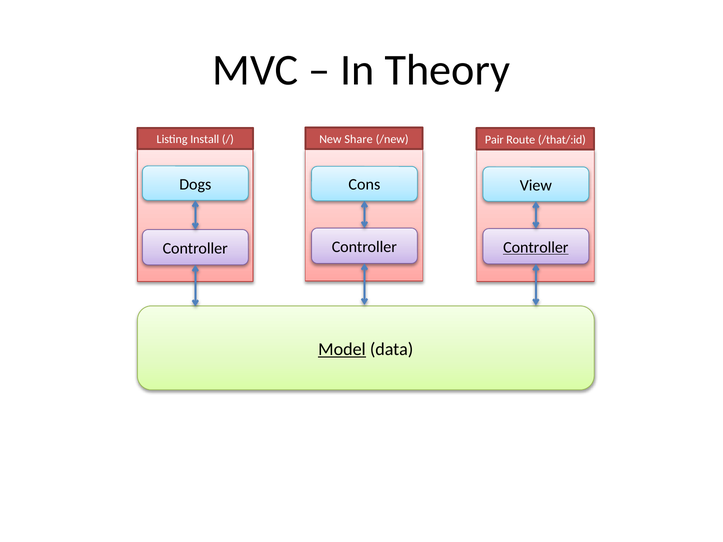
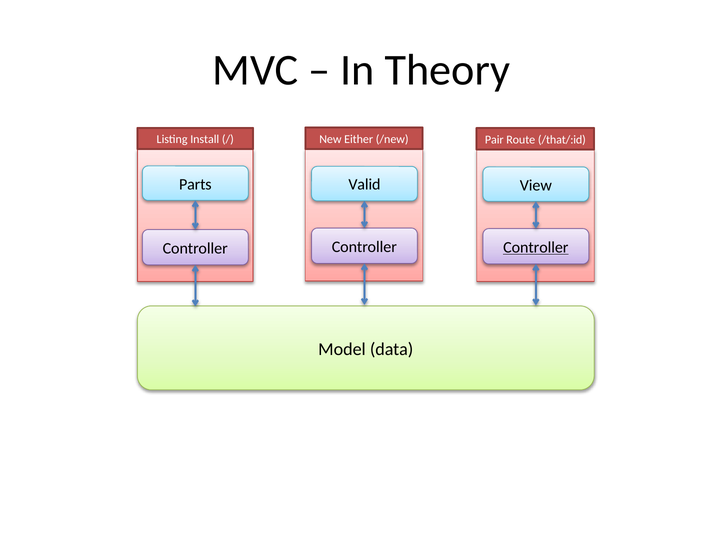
Share: Share -> Either
Dogs: Dogs -> Parts
Cons: Cons -> Valid
Model underline: present -> none
